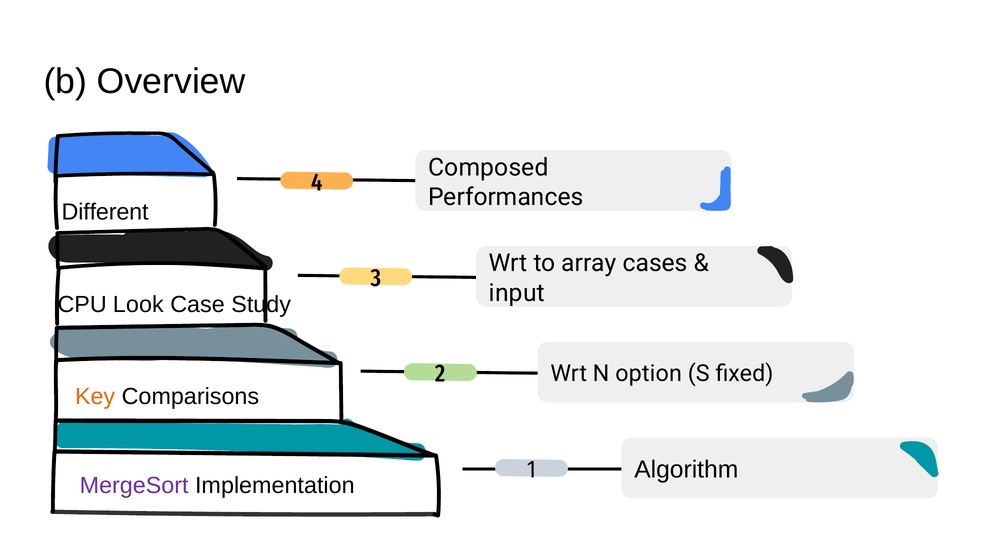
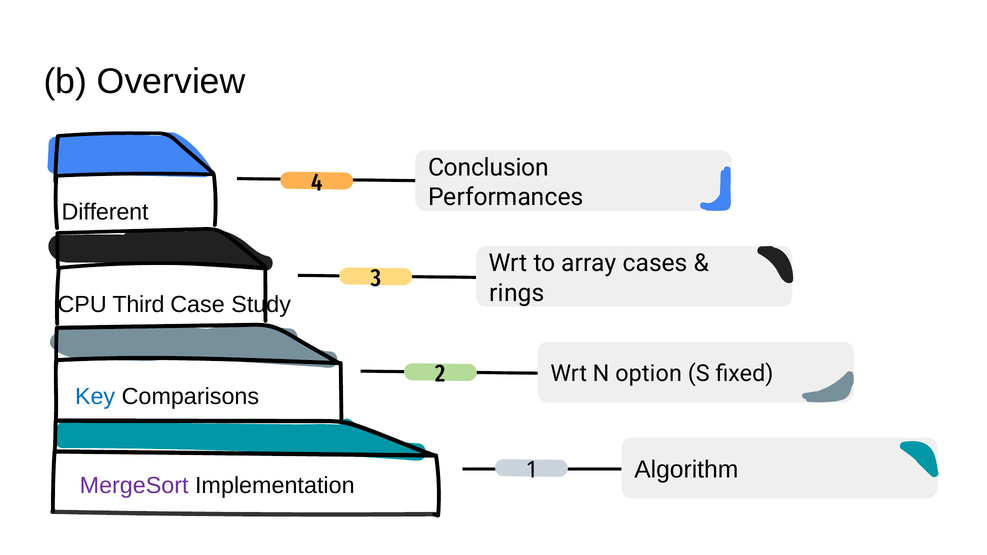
Composed: Composed -> Conclusion
input: input -> rings
Look: Look -> Third
Key colour: orange -> blue
